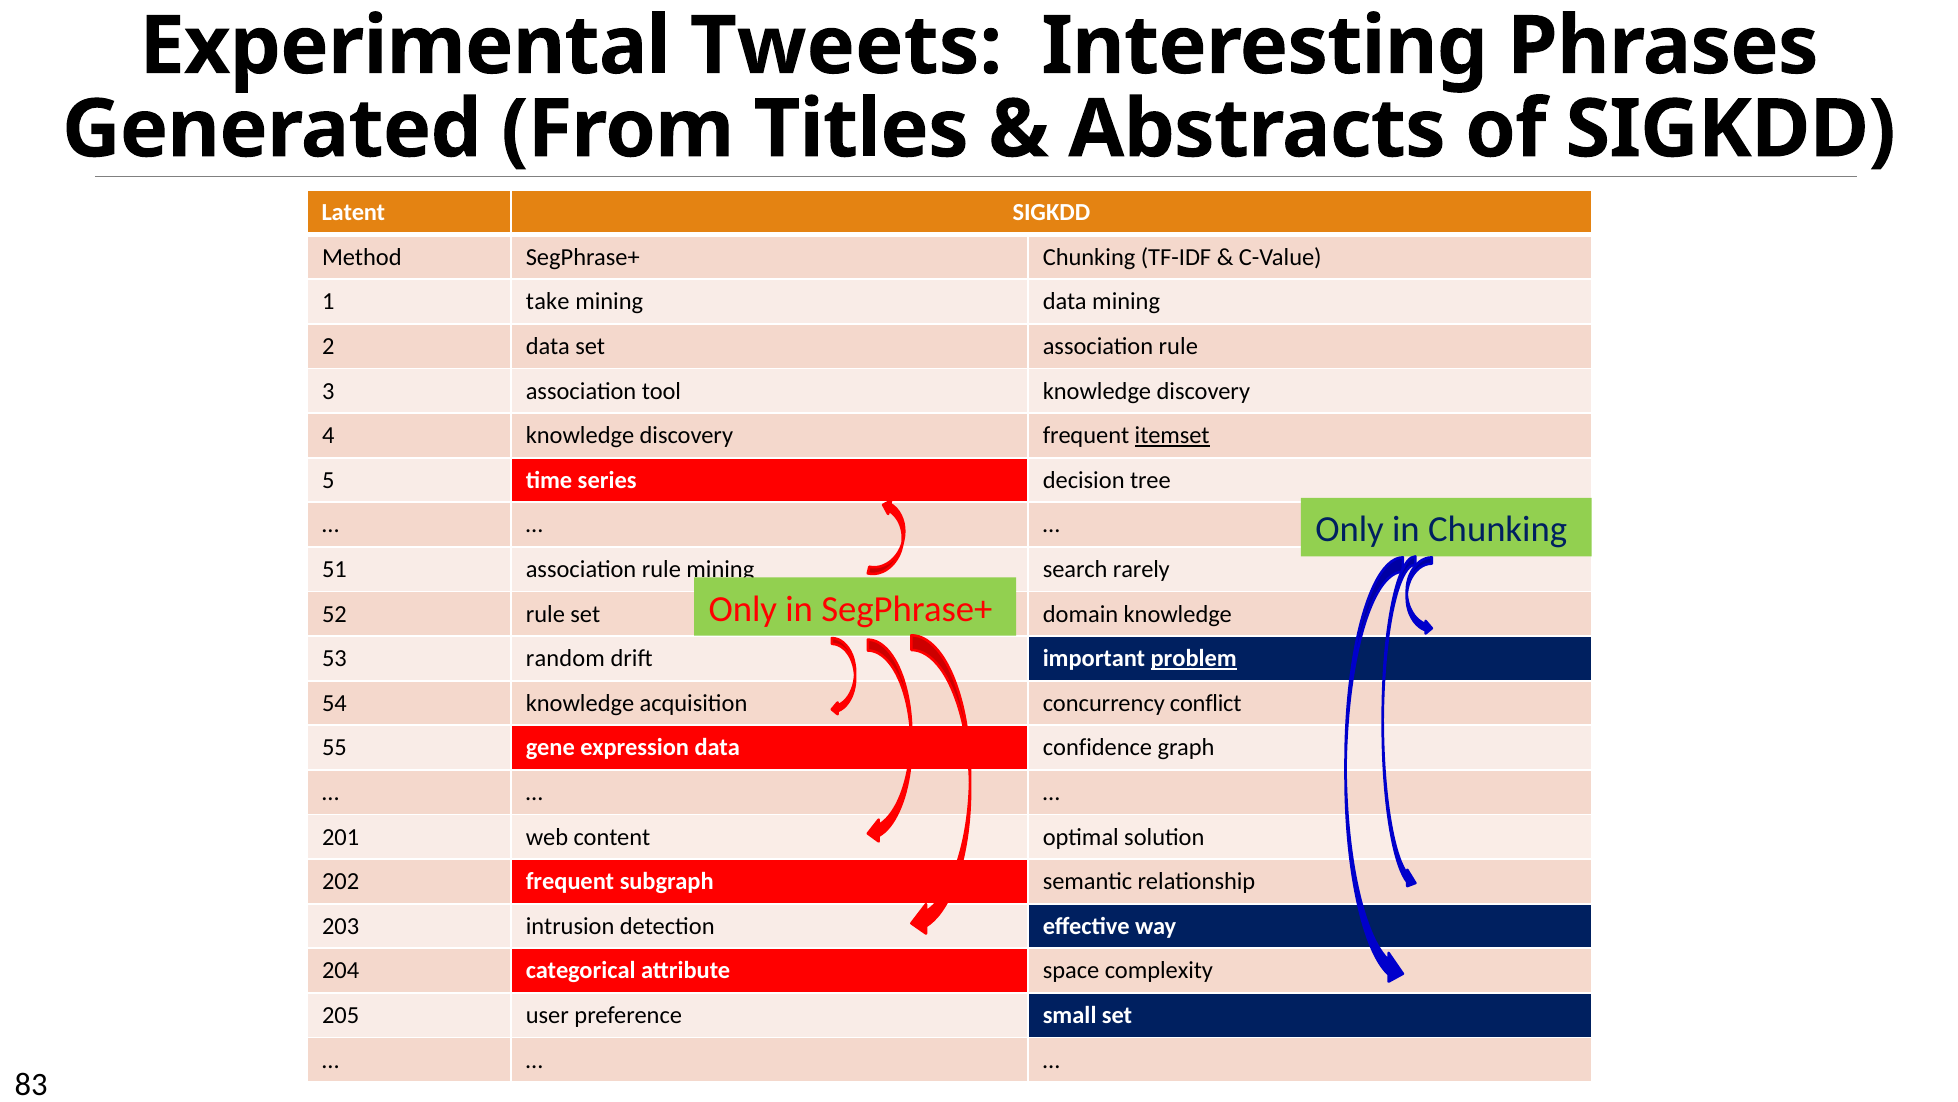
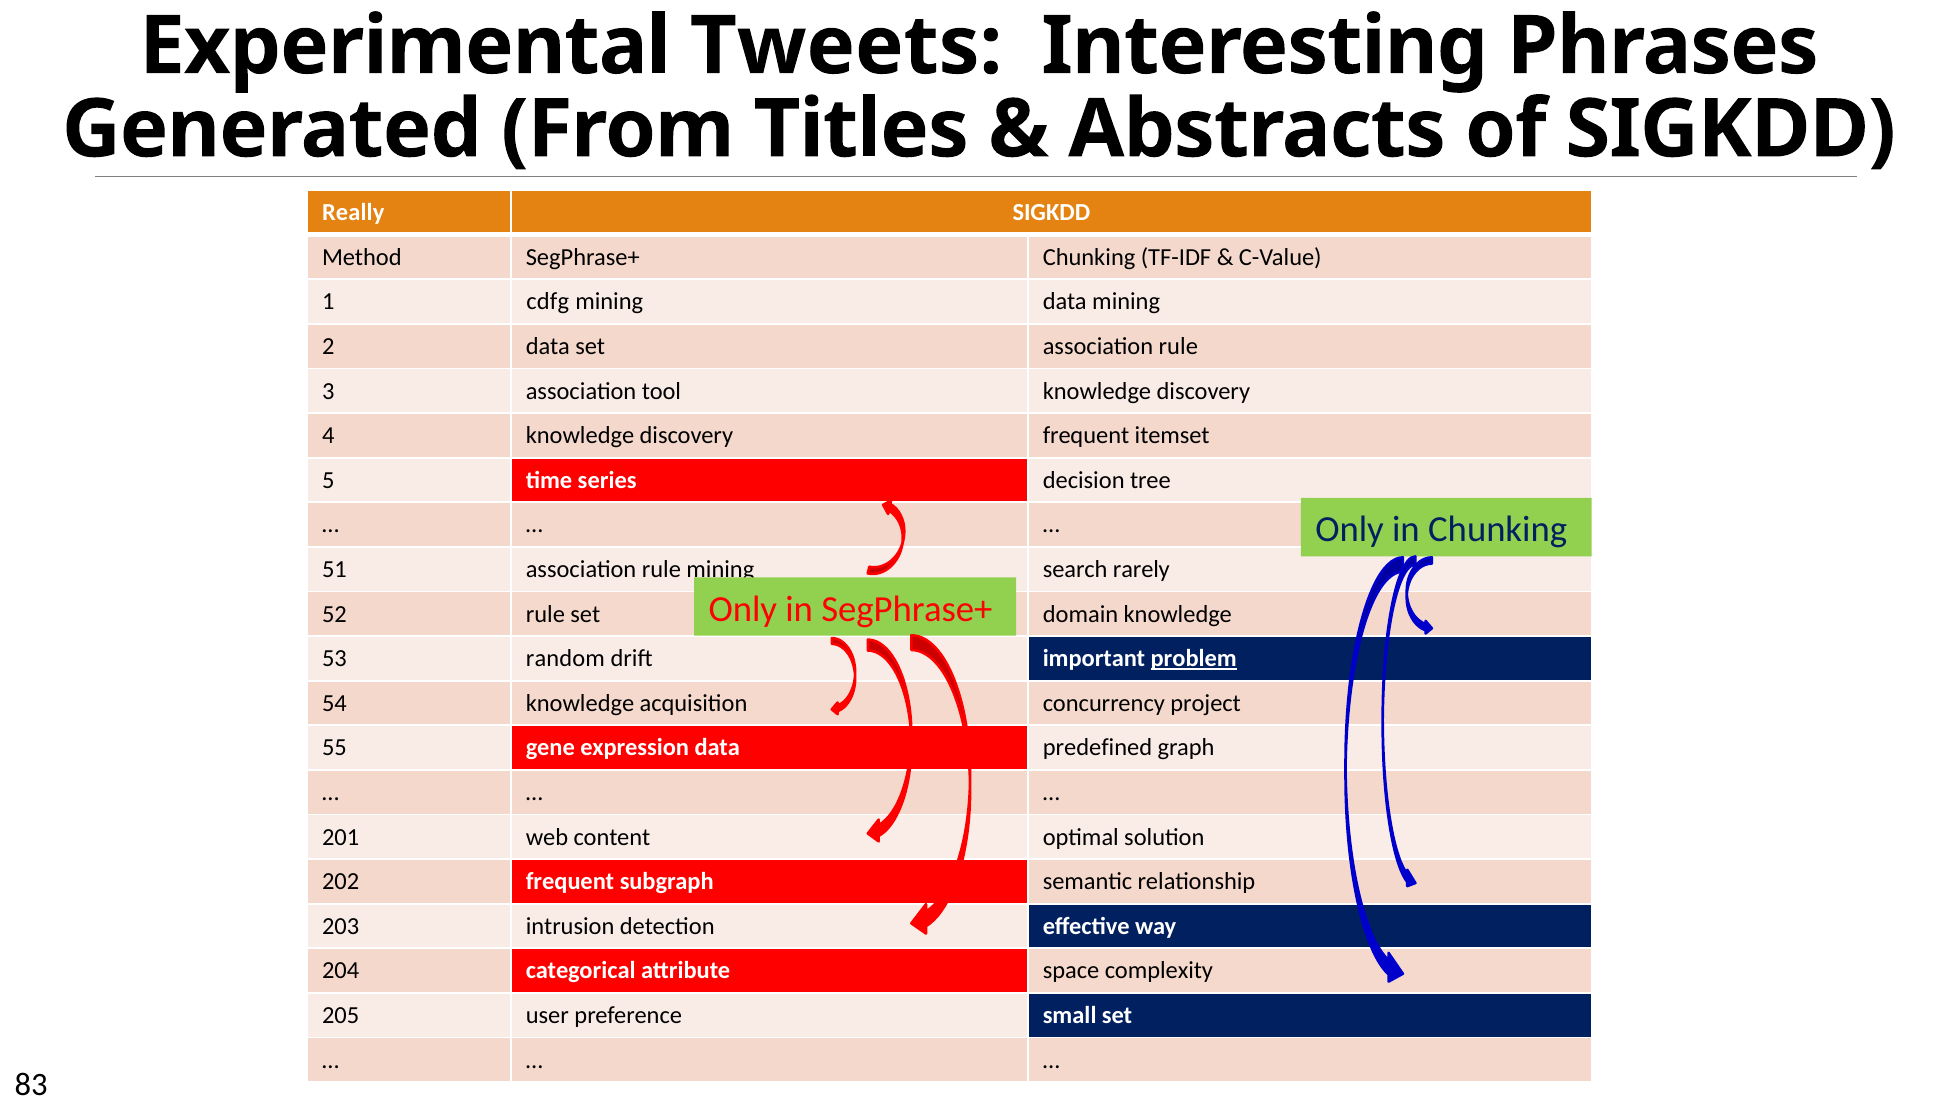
Latent: Latent -> Really
take: take -> cdfg
itemset underline: present -> none
conflict: conflict -> project
confidence: confidence -> predefined
